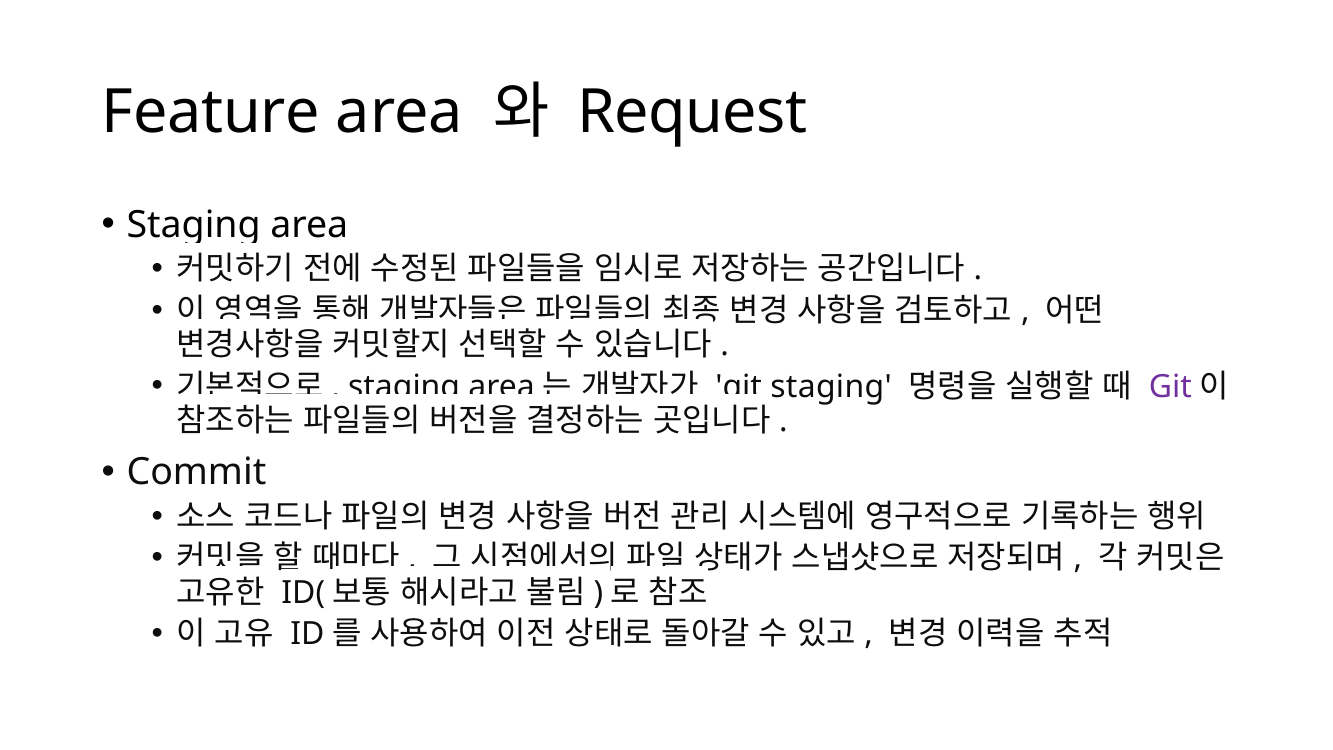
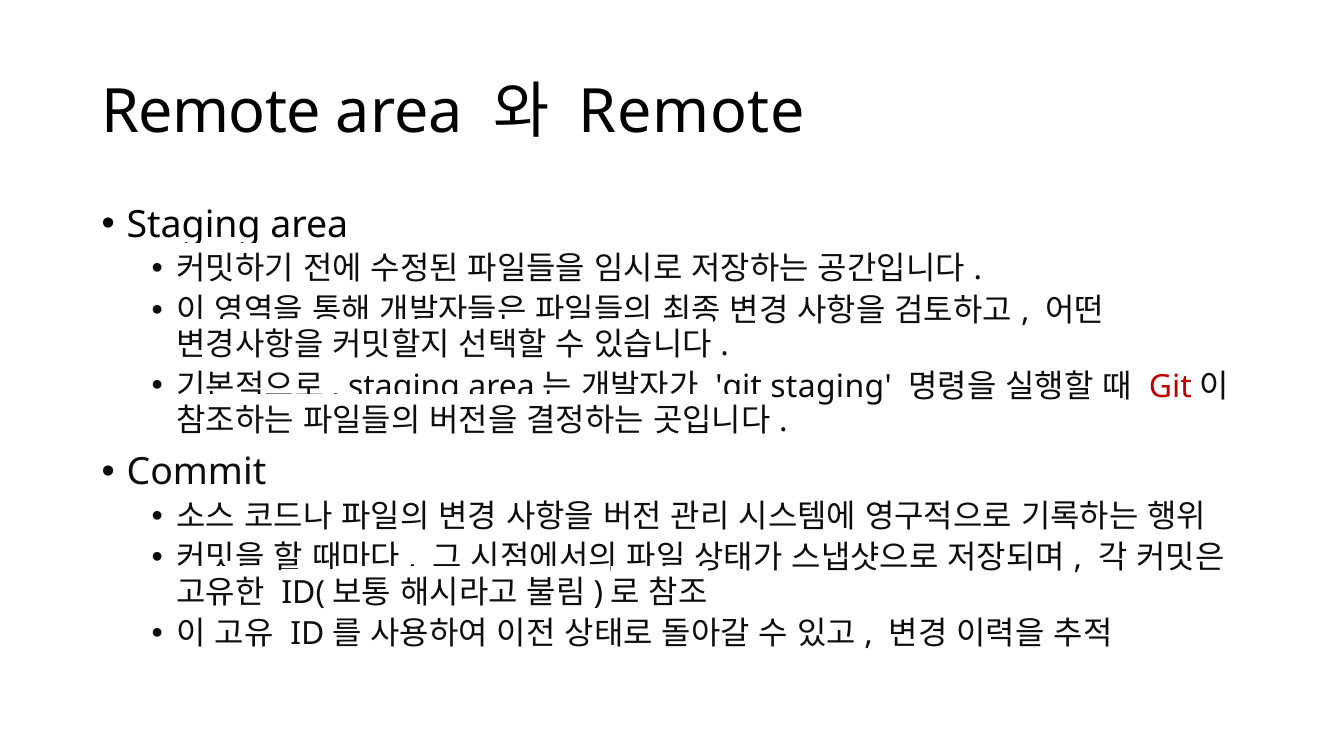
Feature at (211, 112): Feature -> Remote
Request at (692, 112): Request -> Remote
Git at (1170, 386) colour: purple -> red
